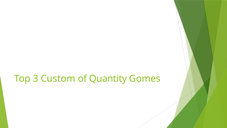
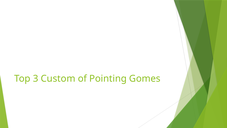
Quantity: Quantity -> Pointing
